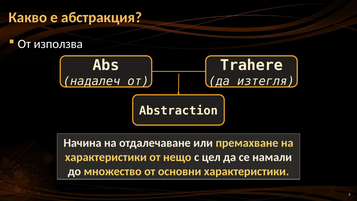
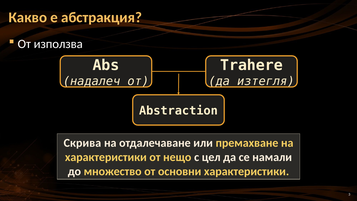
Начина: Начина -> Скрива
